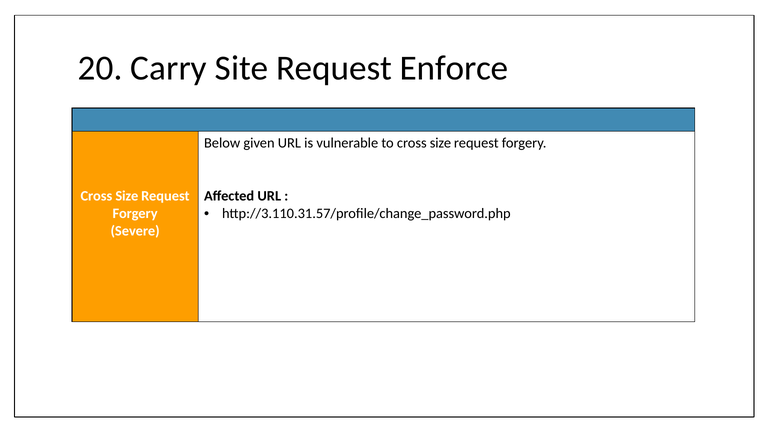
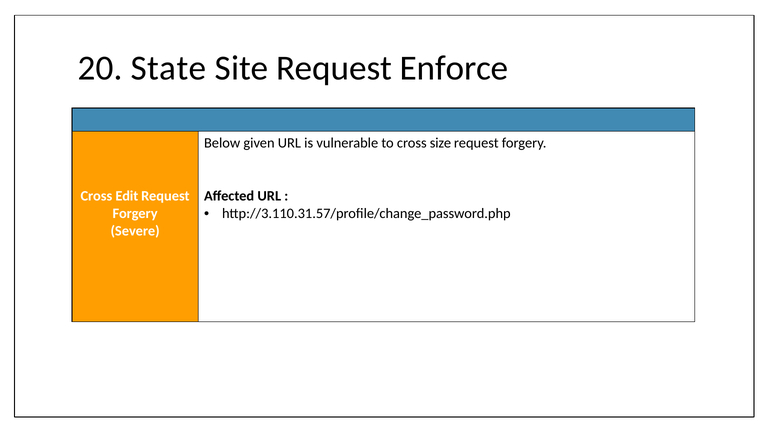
Carry: Carry -> State
Size at (127, 196): Size -> Edit
